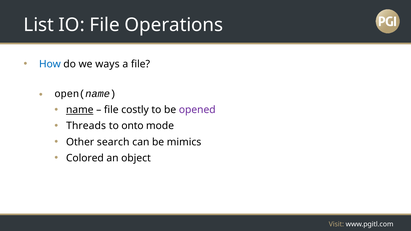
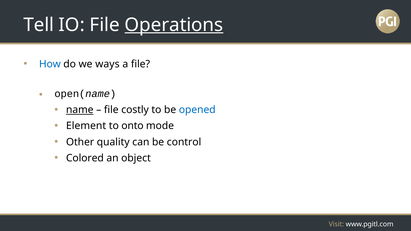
List: List -> Tell
Operations underline: none -> present
opened colour: purple -> blue
Threads: Threads -> Element
search: search -> quality
mimics: mimics -> control
